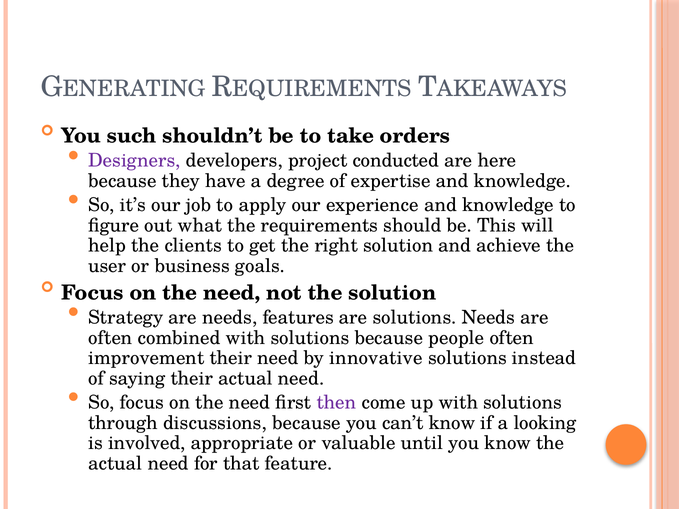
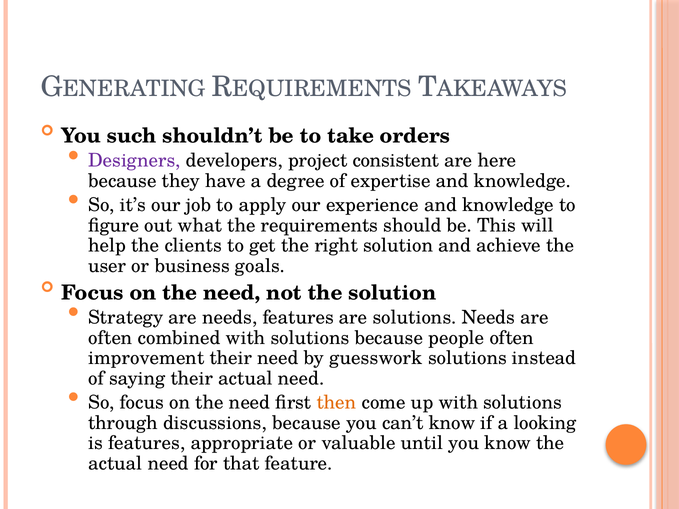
conducted: conducted -> consistent
innovative: innovative -> guesswork
then colour: purple -> orange
is involved: involved -> features
